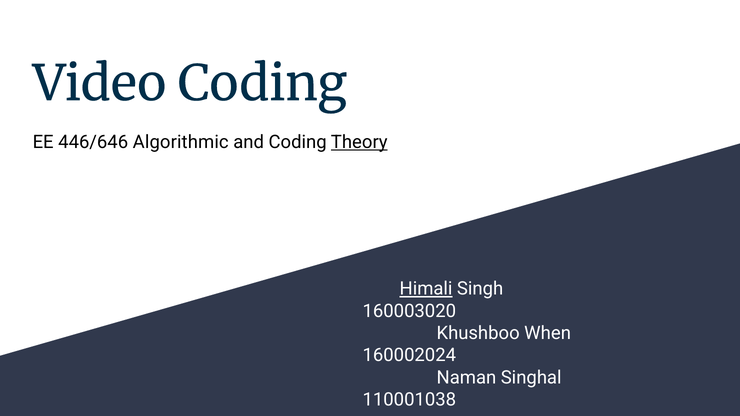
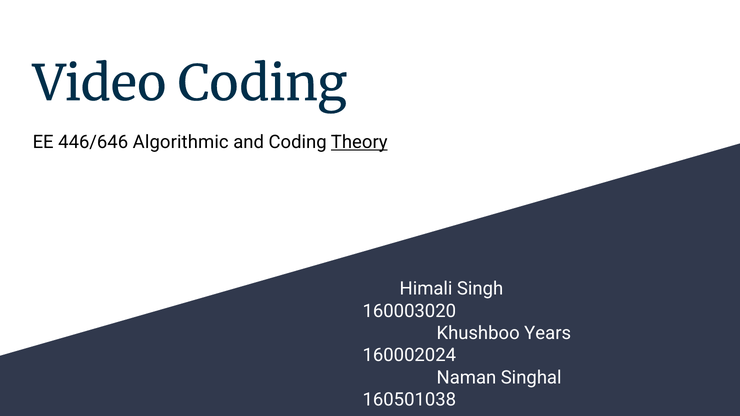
Himali underline: present -> none
When: When -> Years
110001038: 110001038 -> 160501038
